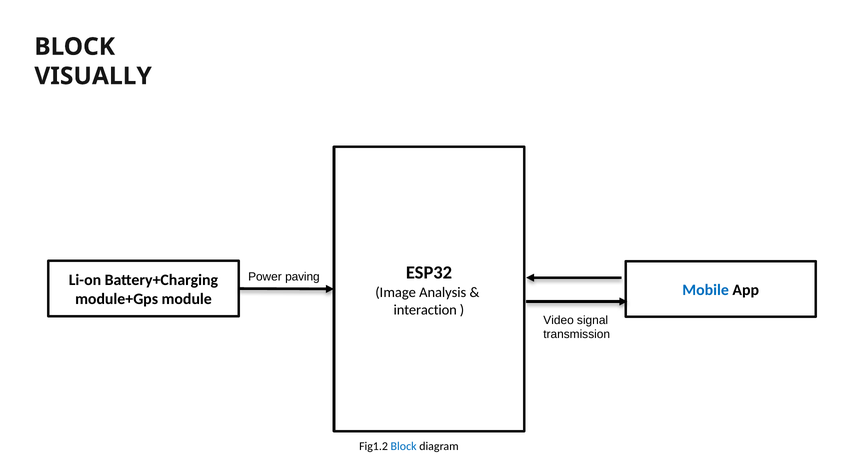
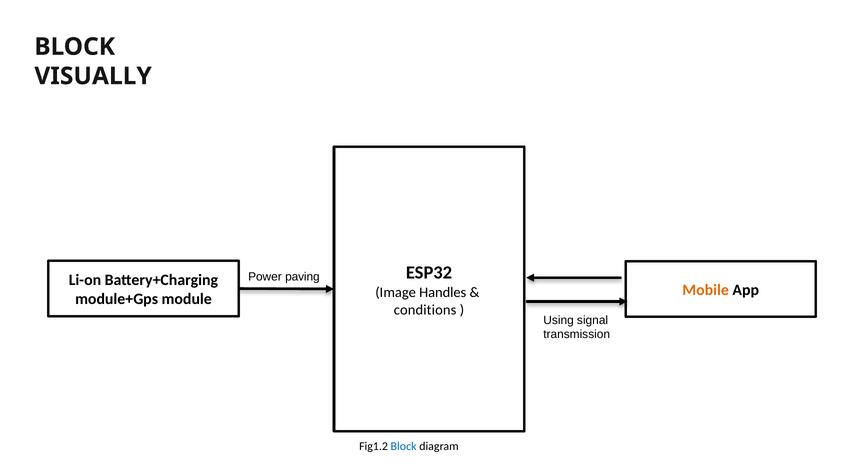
Mobile colour: blue -> orange
Analysis: Analysis -> Handles
interaction: interaction -> conditions
Video: Video -> Using
